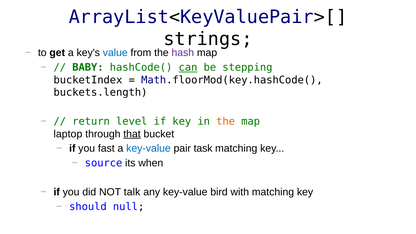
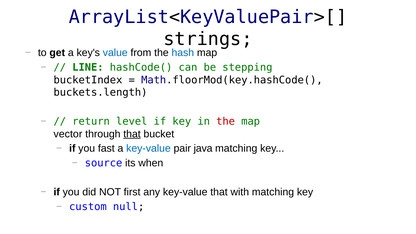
hash colour: purple -> blue
BABY: BABY -> LINE
can underline: present -> none
the at (226, 122) colour: orange -> red
laptop: laptop -> vector
task: task -> java
talk: talk -> first
key-value bird: bird -> that
should: should -> custom
